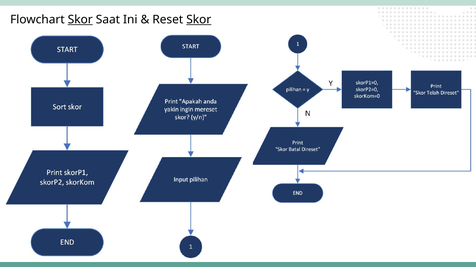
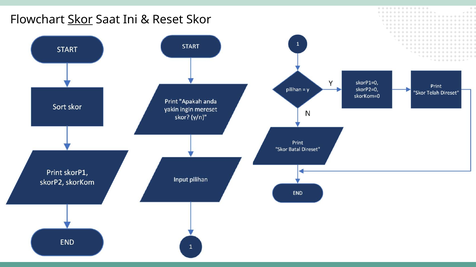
Skor at (199, 20) underline: present -> none
